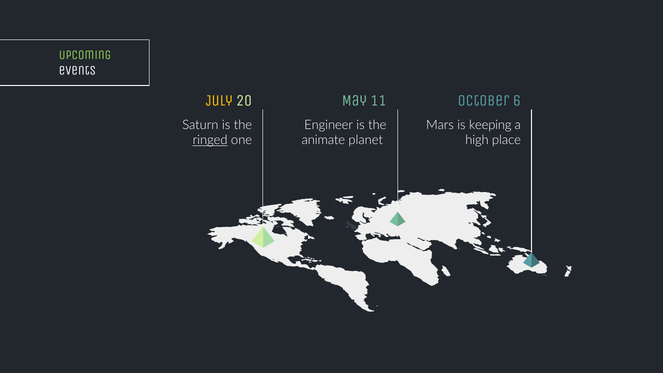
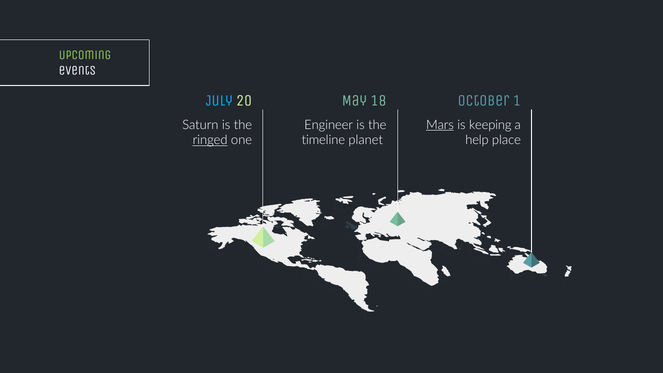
July colour: yellow -> light blue
11: 11 -> 18
6: 6 -> 1
Mars underline: none -> present
animate: animate -> timeline
high: high -> help
